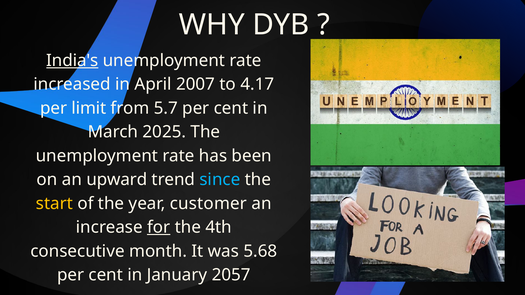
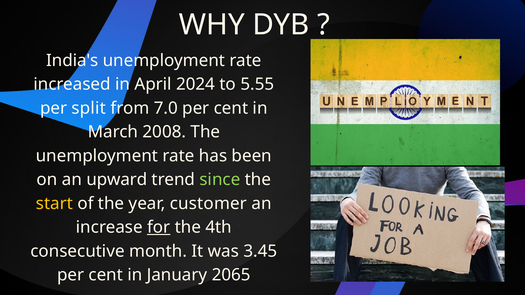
India's underline: present -> none
2007: 2007 -> 2024
4.17: 4.17 -> 5.55
limit: limit -> split
5.7: 5.7 -> 7.0
2025: 2025 -> 2008
since colour: light blue -> light green
5.68: 5.68 -> 3.45
2057: 2057 -> 2065
